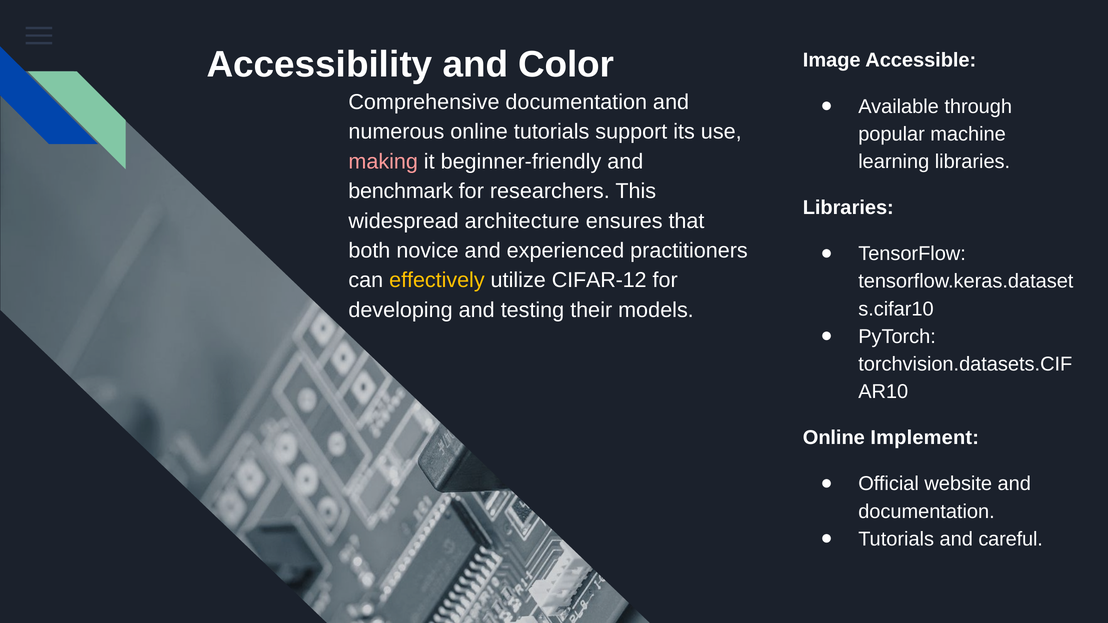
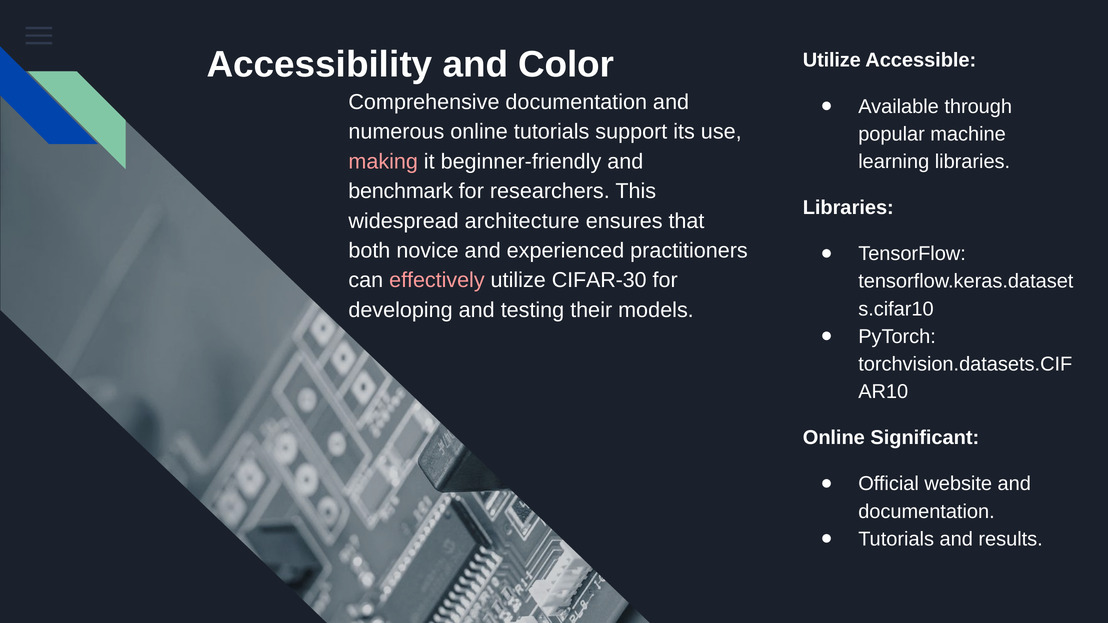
Image at (832, 60): Image -> Utilize
effectively colour: yellow -> pink
CIFAR-12: CIFAR-12 -> CIFAR-30
Implement: Implement -> Significant
careful: careful -> results
